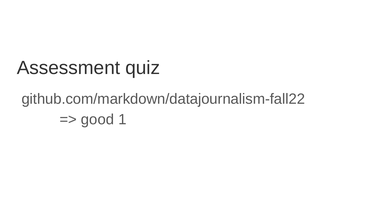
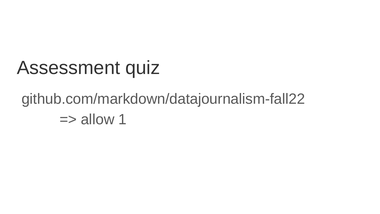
good: good -> allow
